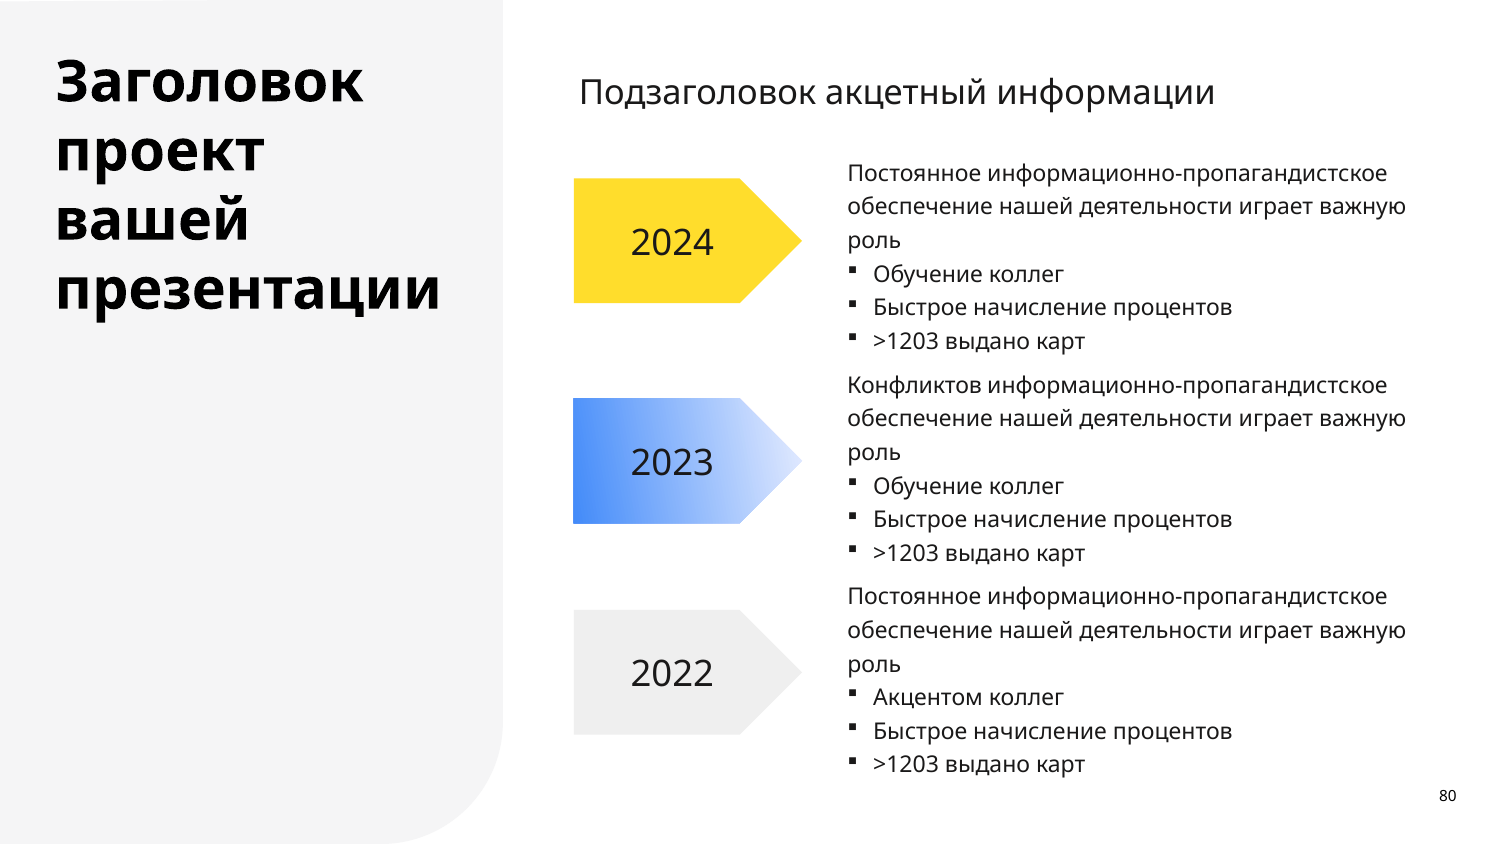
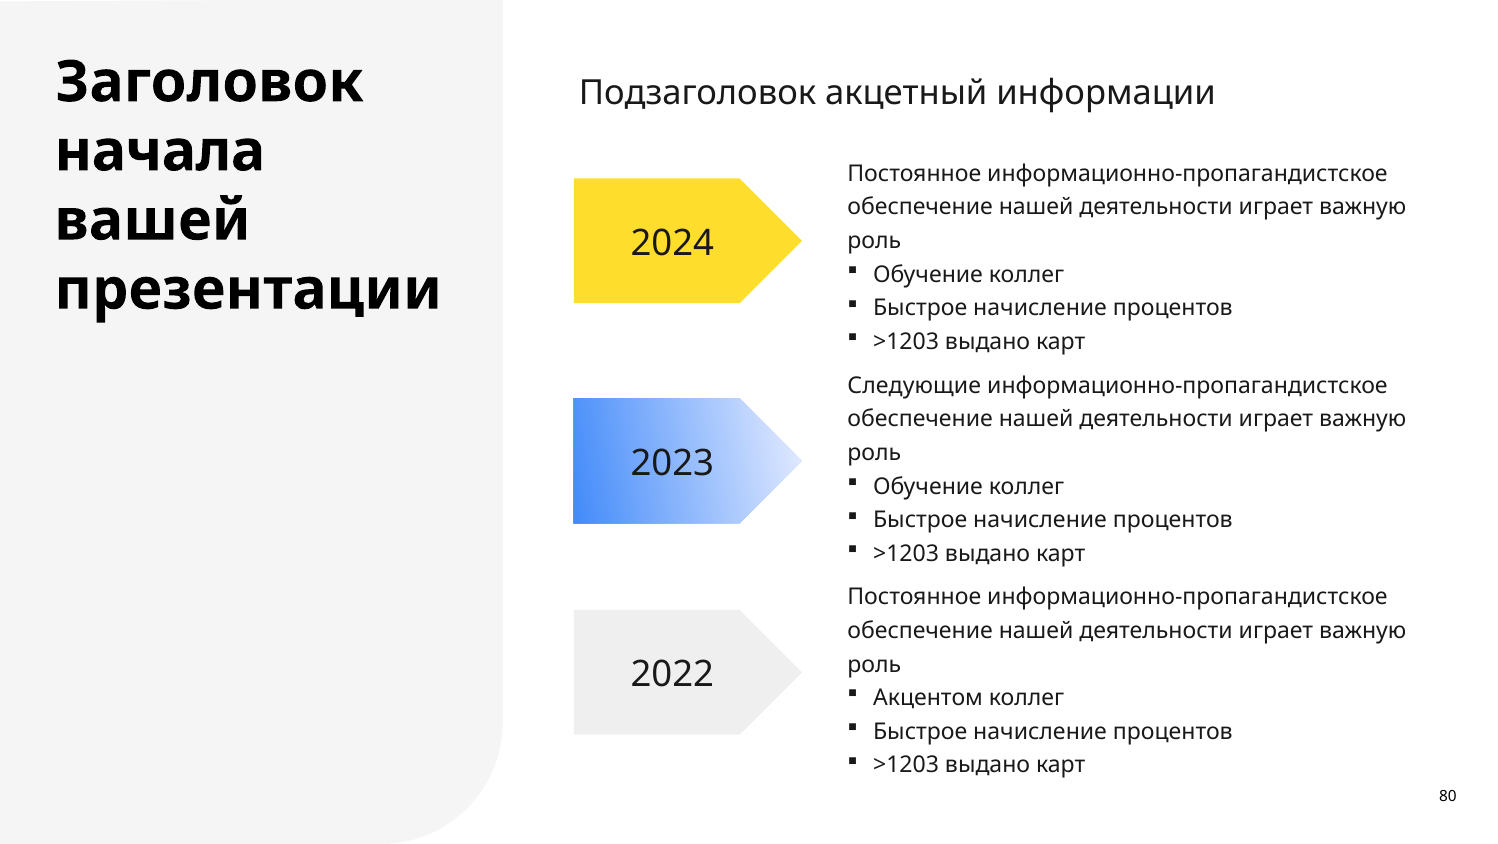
проект: проект -> начала
Конфликтов: Конфликтов -> Следующие
